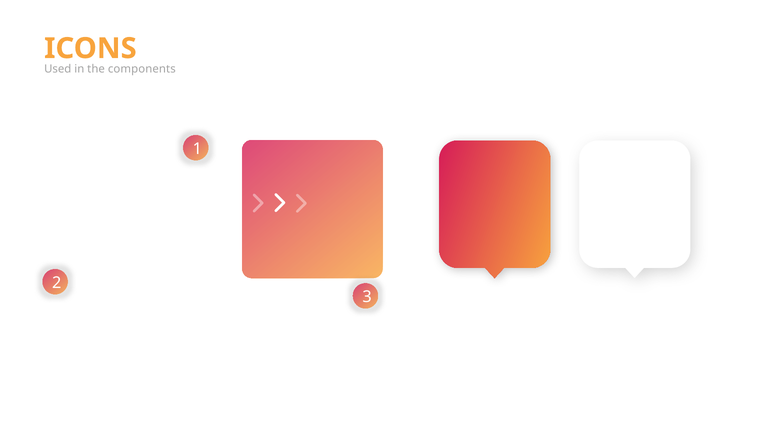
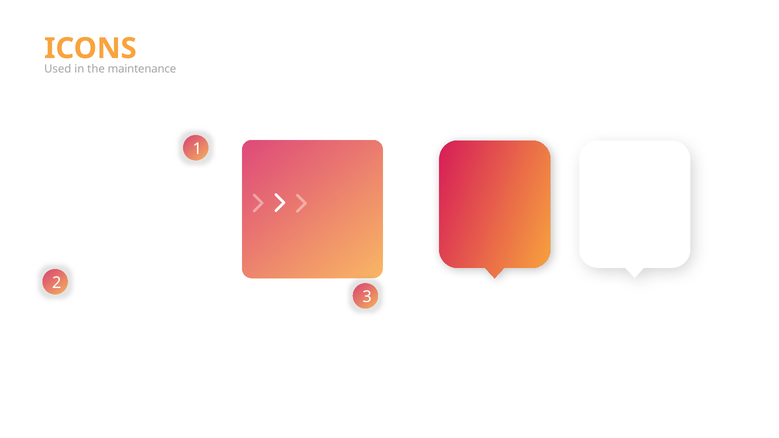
components: components -> maintenance
